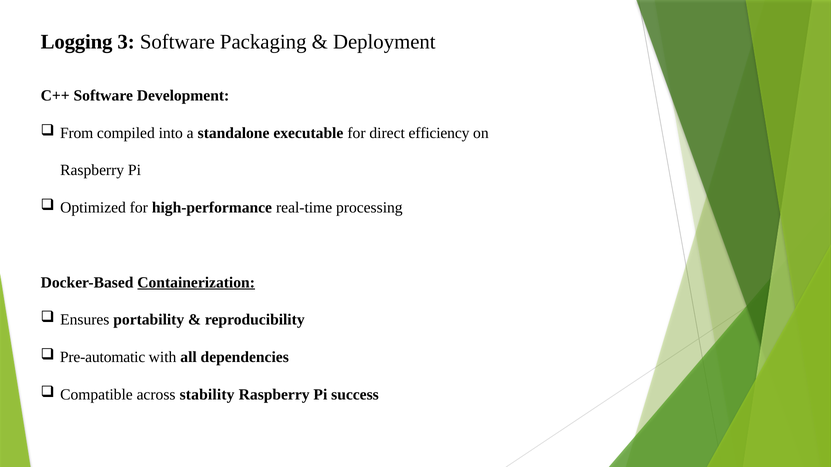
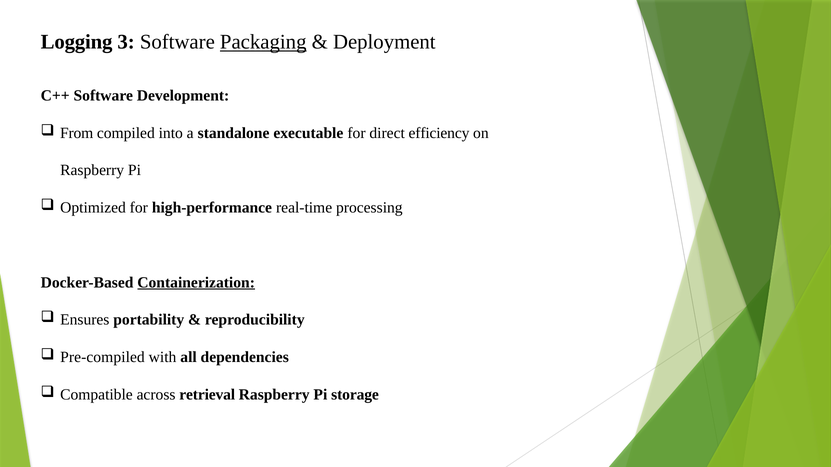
Packaging underline: none -> present
Pre-automatic: Pre-automatic -> Pre-compiled
stability: stability -> retrieval
success: success -> storage
